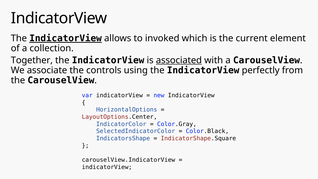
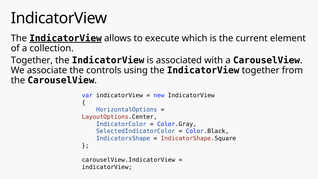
invoked: invoked -> execute
associated underline: present -> none
IndicatorView perfectly: perfectly -> together
